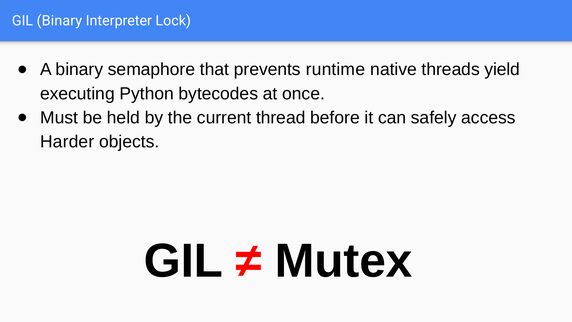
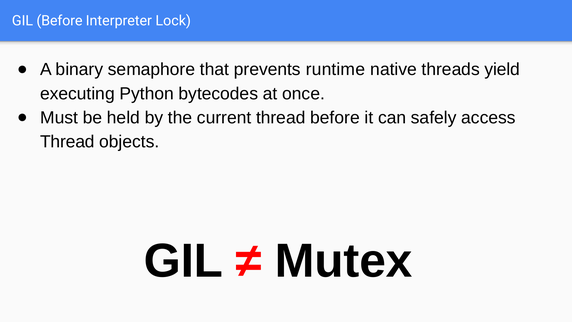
GIL Binary: Binary -> Before
Harder at (67, 142): Harder -> Thread
